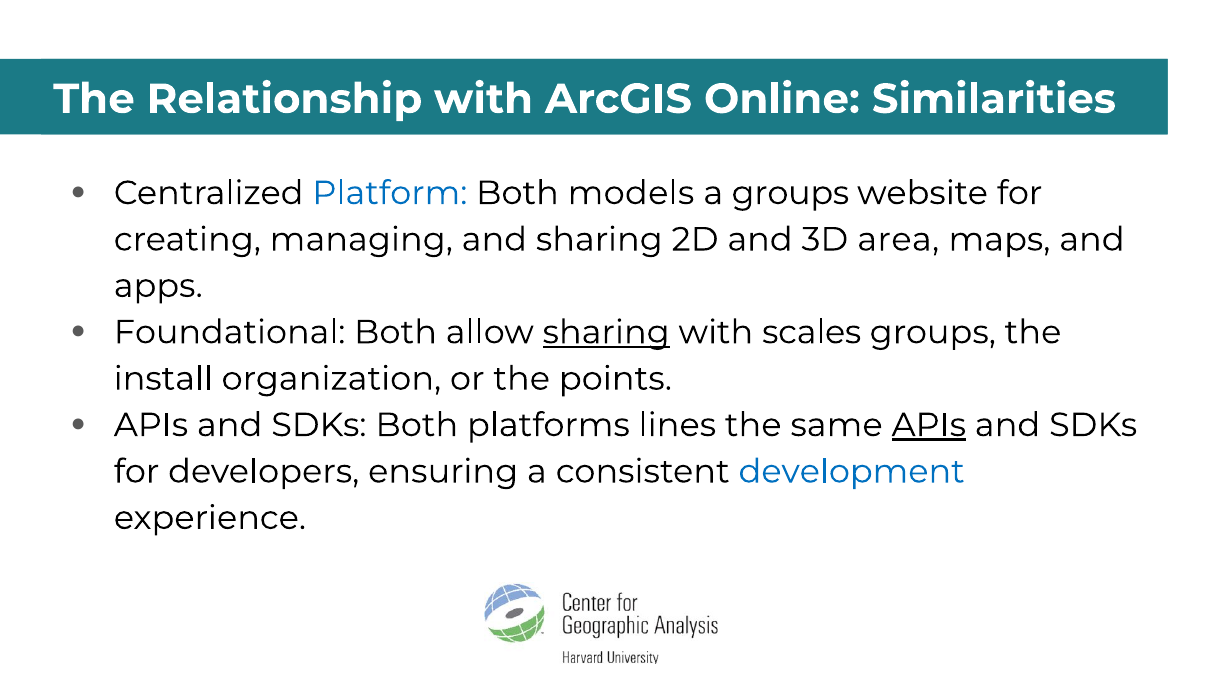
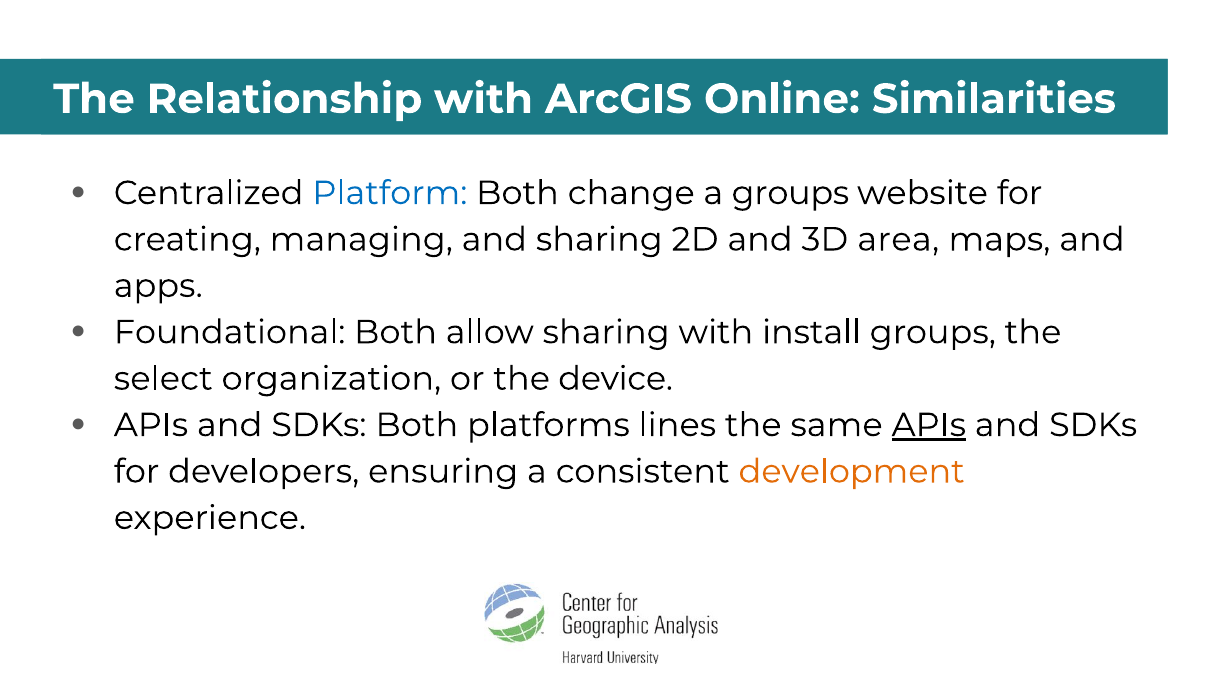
models: models -> change
sharing at (606, 332) underline: present -> none
scales: scales -> install
install: install -> select
points: points -> device
development colour: blue -> orange
